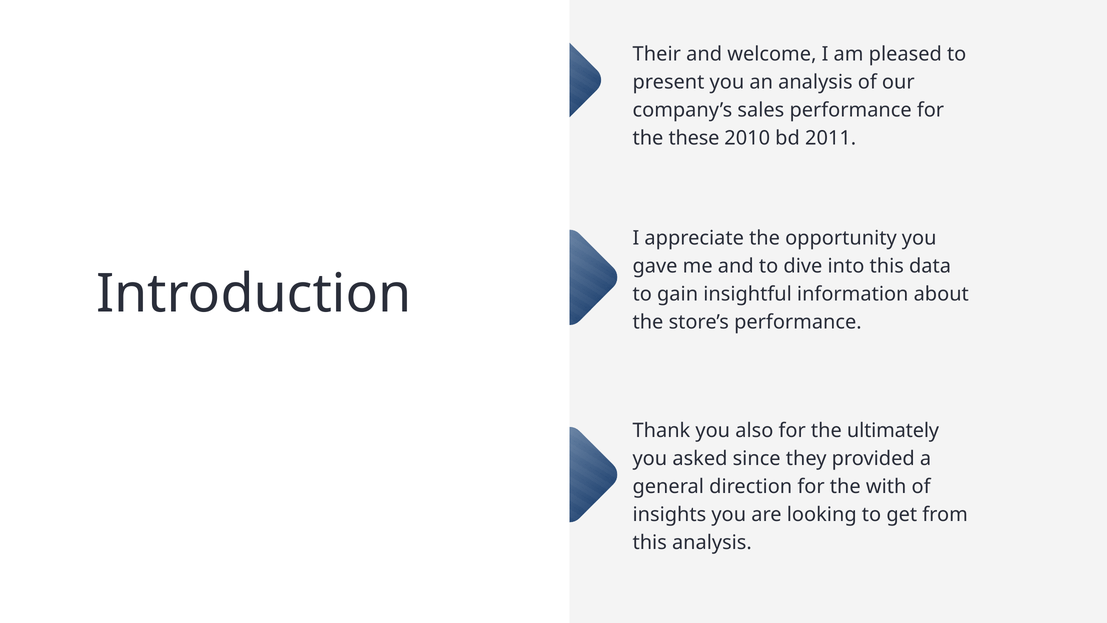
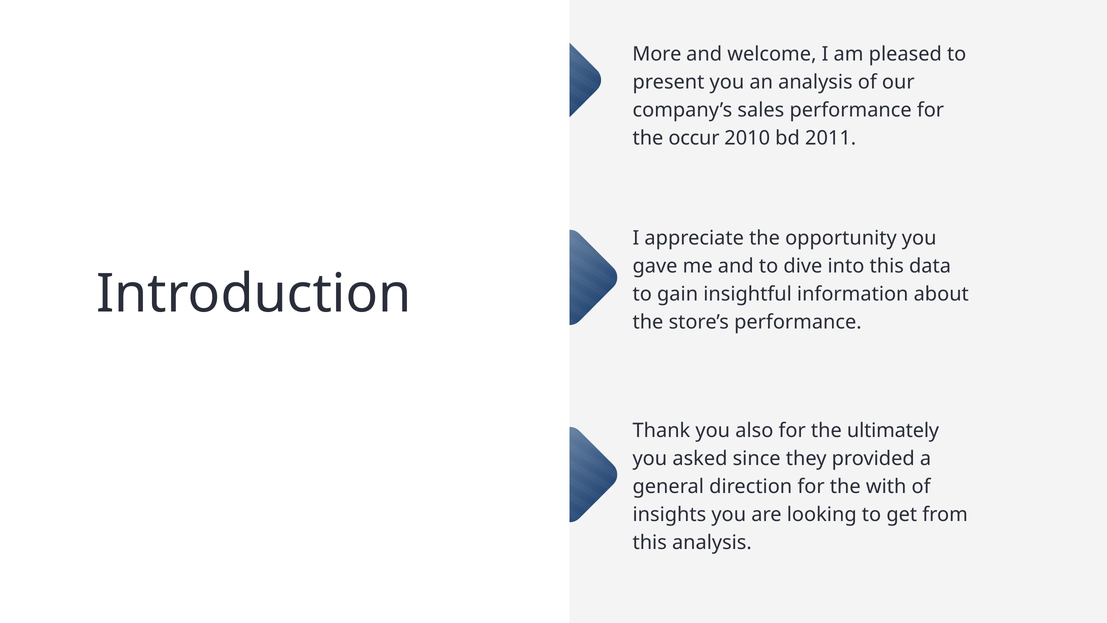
Their: Their -> More
these: these -> occur
